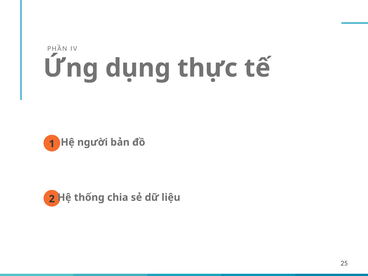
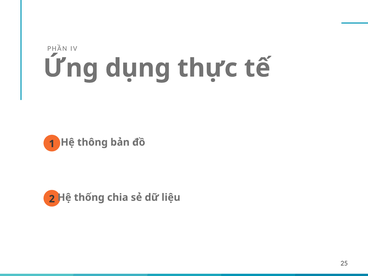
người: người -> thông
